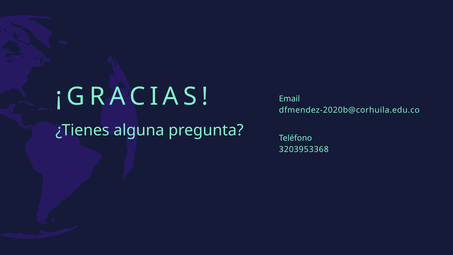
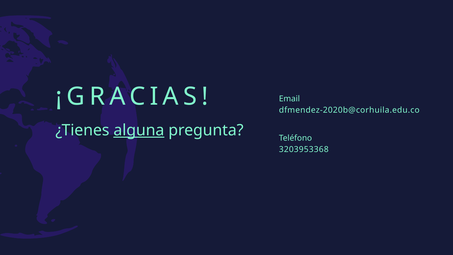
alguna underline: none -> present
